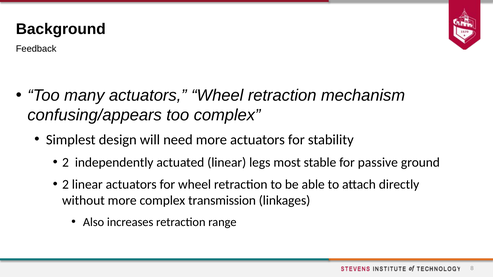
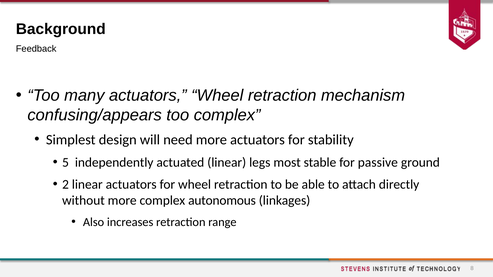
2 at (65, 163): 2 -> 5
transmission: transmission -> autonomous
